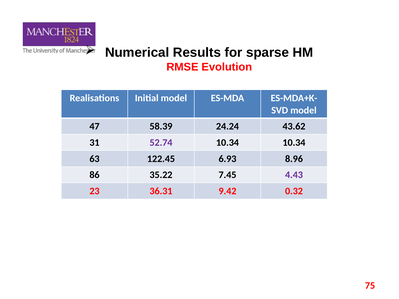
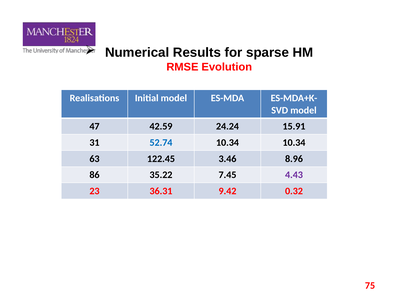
58.39: 58.39 -> 42.59
43.62: 43.62 -> 15.91
52.74 colour: purple -> blue
6.93: 6.93 -> 3.46
